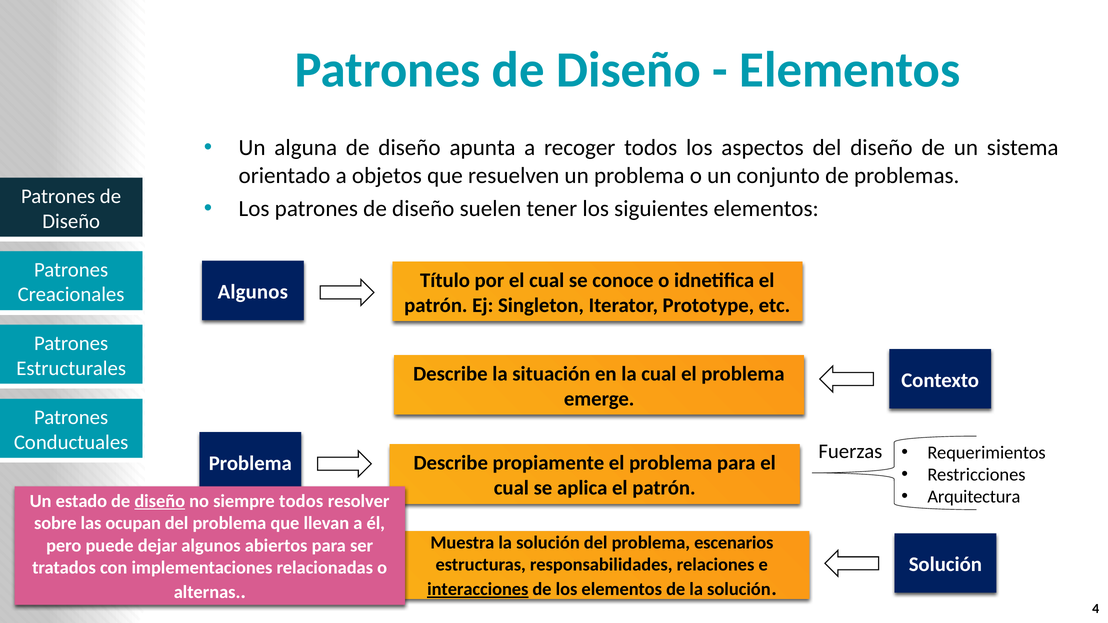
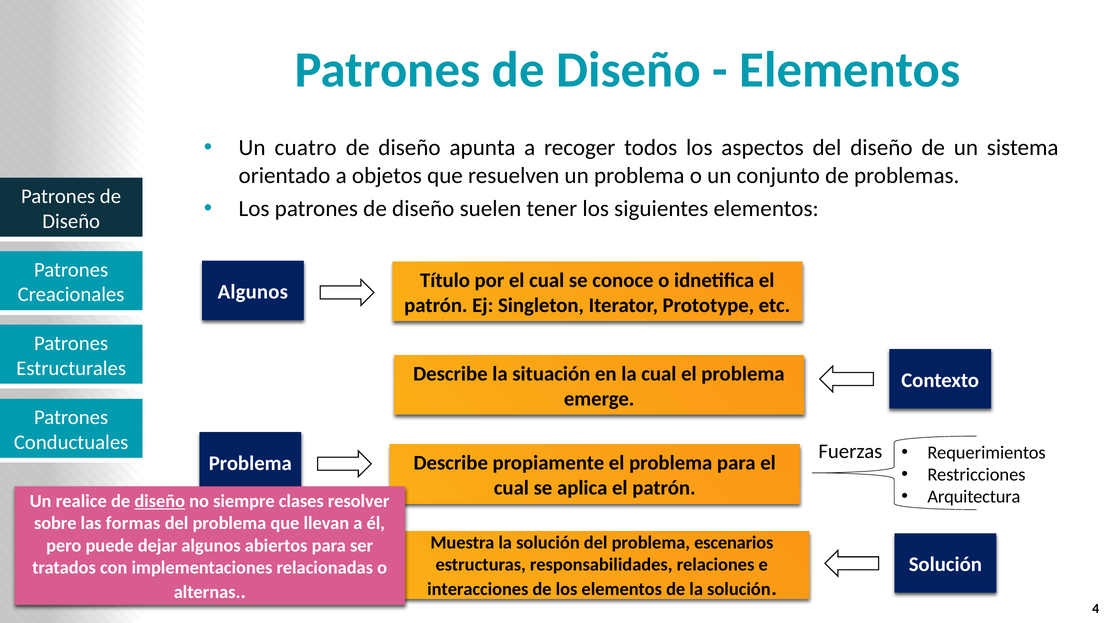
alguna: alguna -> cuatro
estado: estado -> realice
siempre todos: todos -> clases
ocupan: ocupan -> formas
interacciones underline: present -> none
